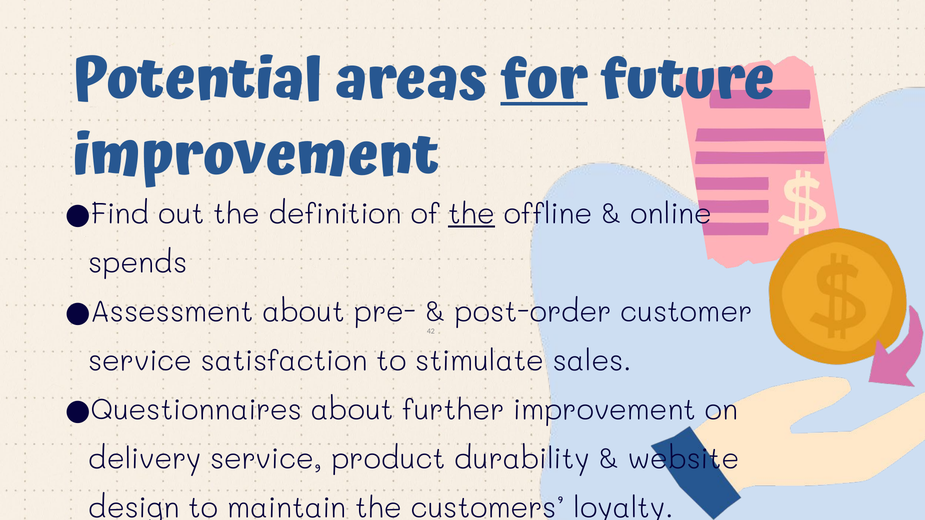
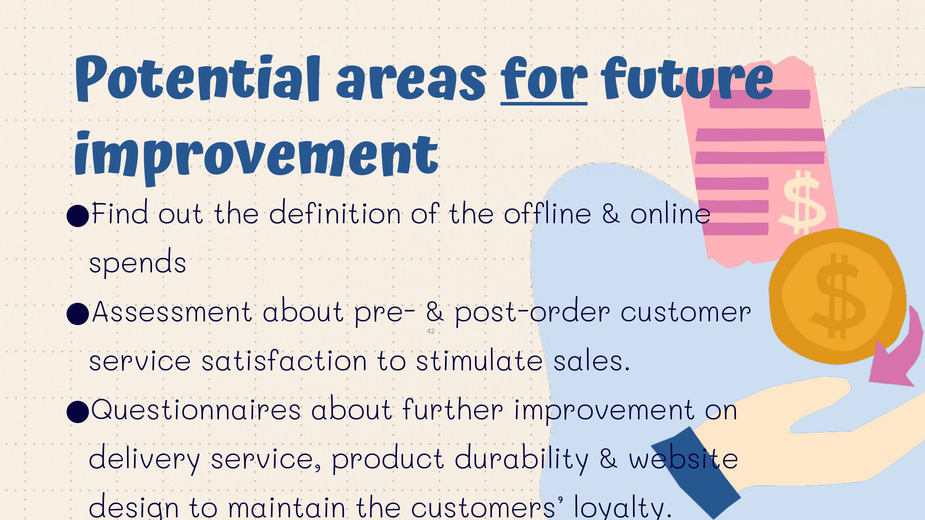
the at (472, 214) underline: present -> none
